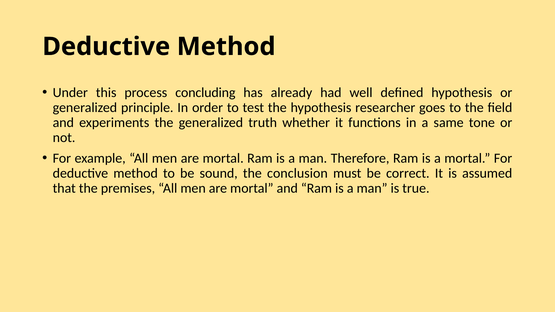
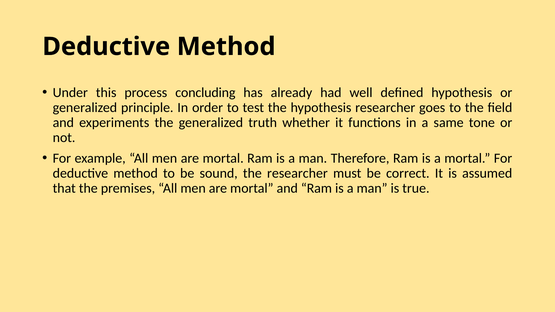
the conclusion: conclusion -> researcher
